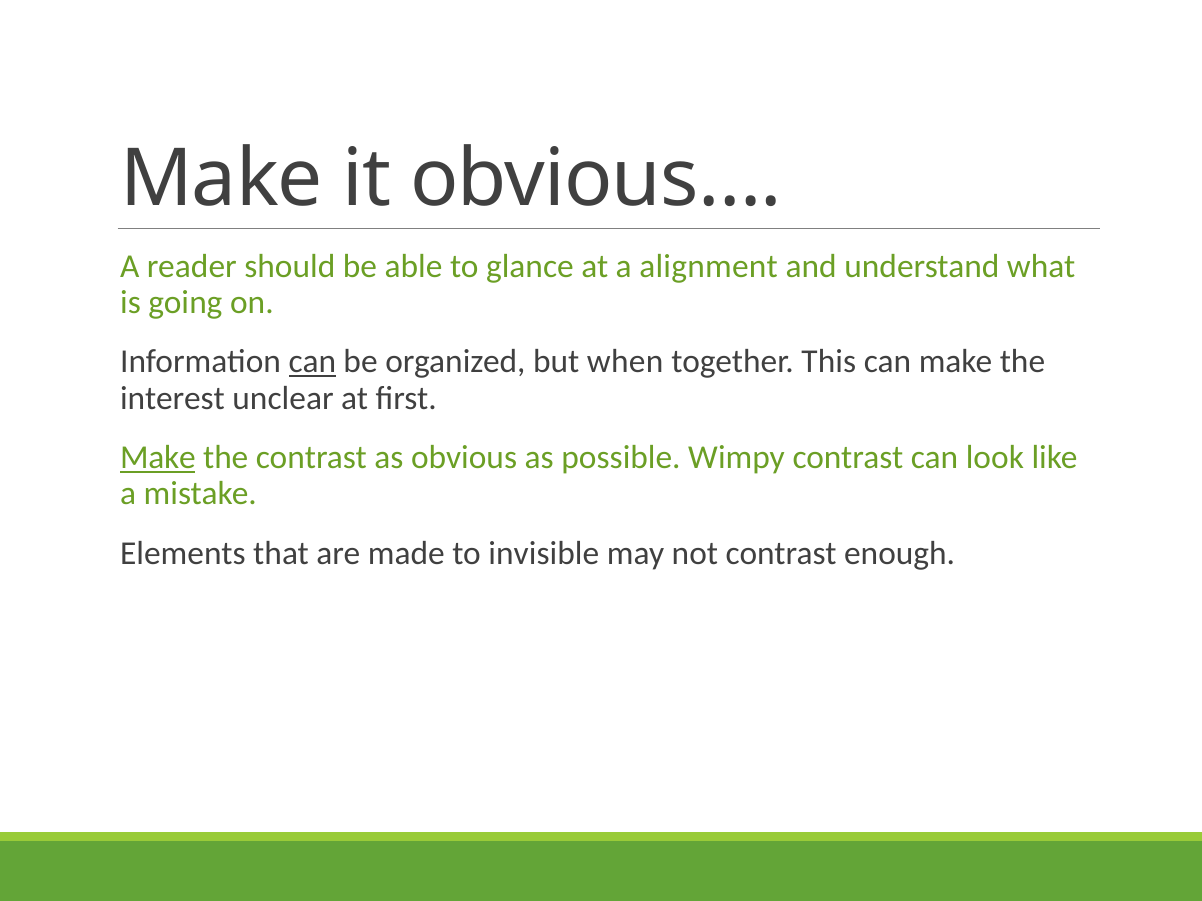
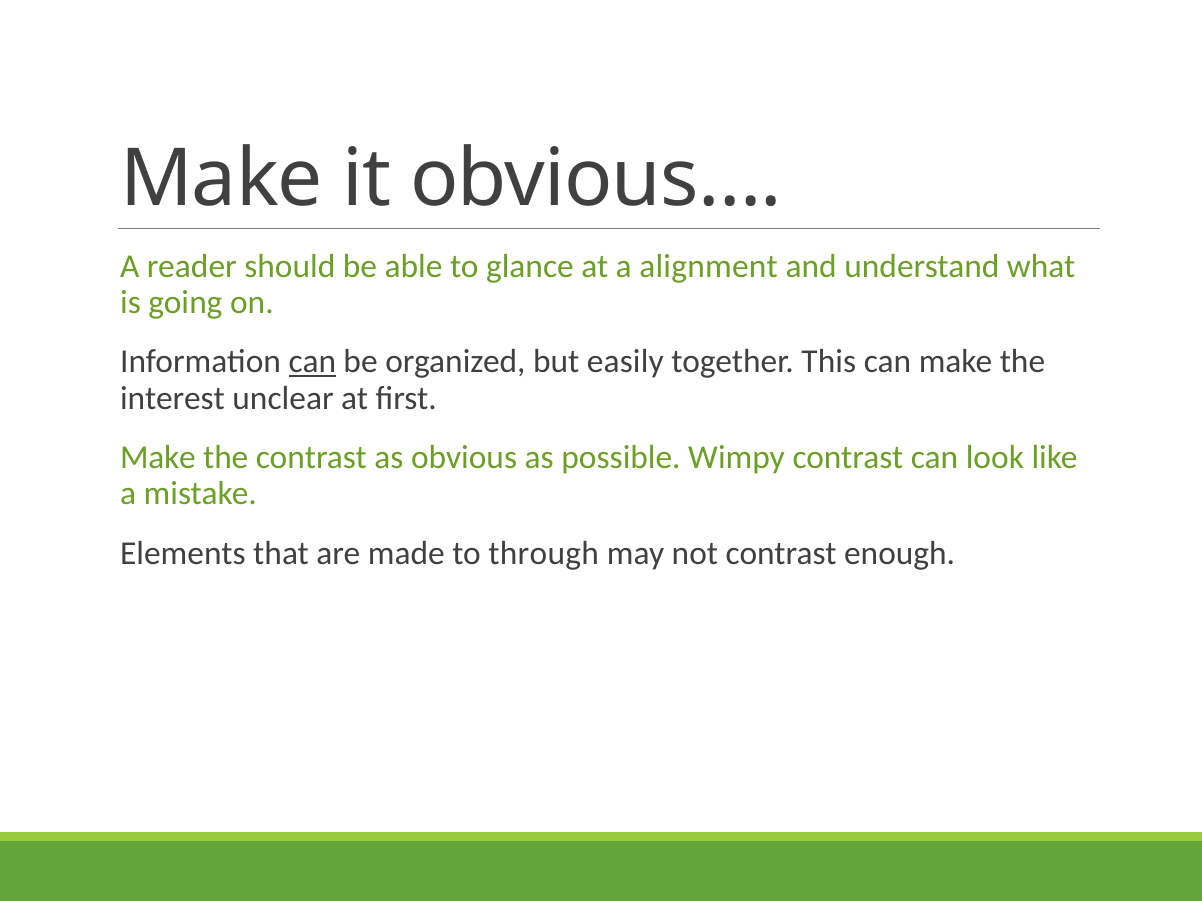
when: when -> easily
Make at (158, 458) underline: present -> none
invisible: invisible -> through
